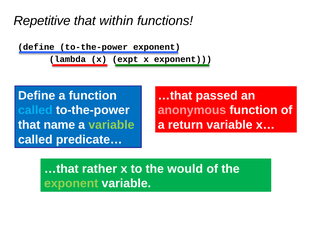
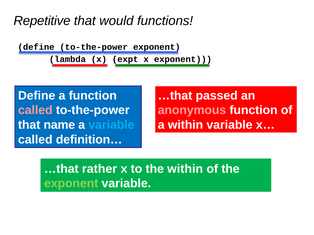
within: within -> would
called at (35, 110) colour: light blue -> pink
variable at (111, 125) colour: light green -> light blue
a return: return -> within
predicate…: predicate… -> definition…
the would: would -> within
